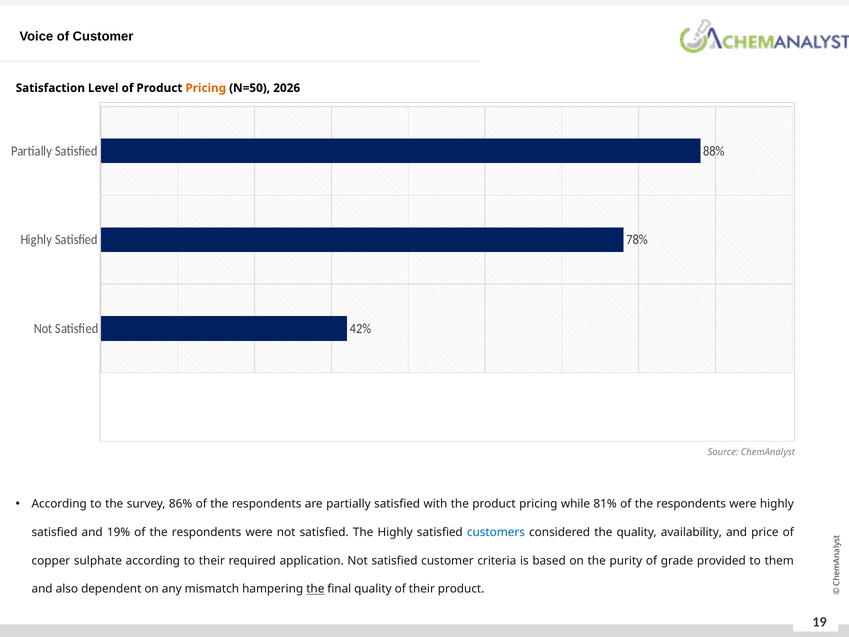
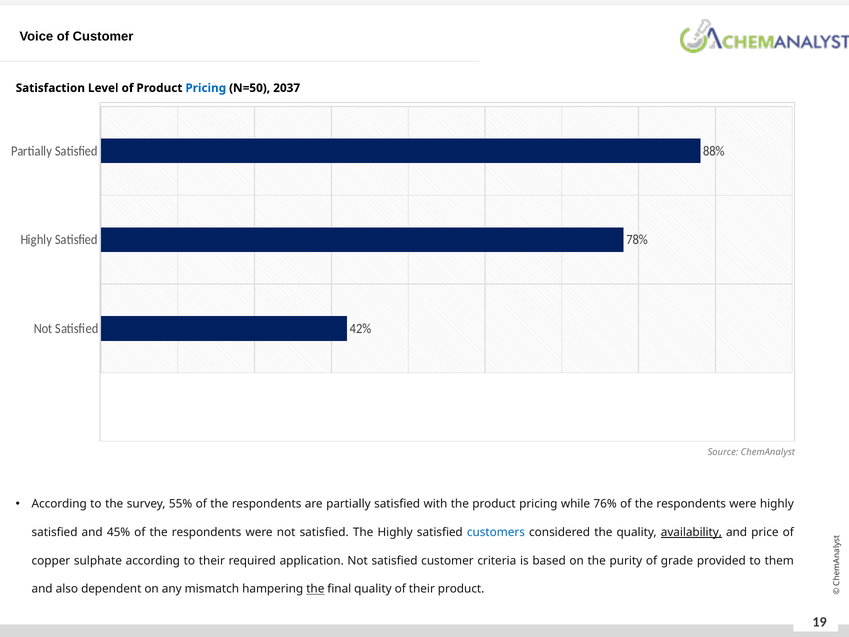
Pricing at (206, 88) colour: orange -> blue
2026: 2026 -> 2037
86%: 86% -> 55%
81%: 81% -> 76%
19%: 19% -> 45%
availability underline: none -> present
